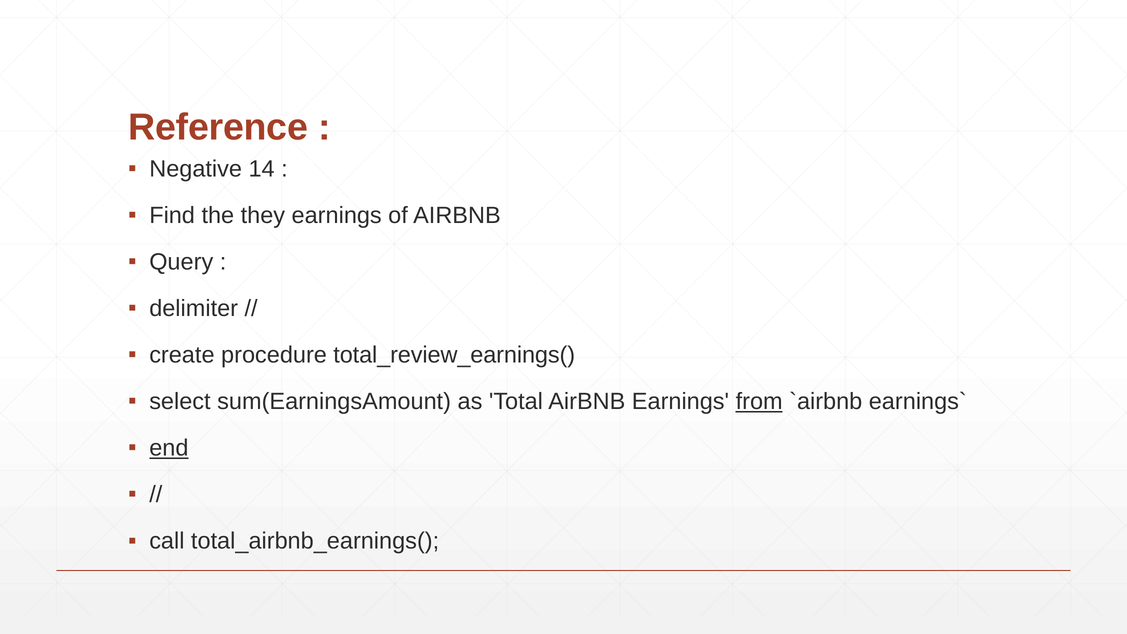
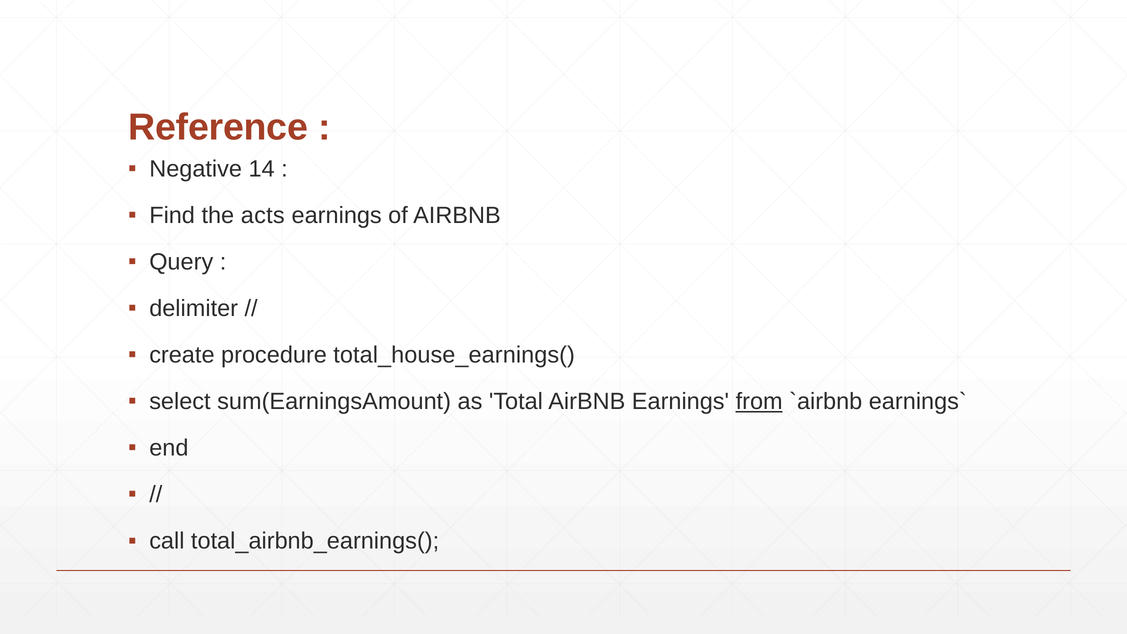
they: they -> acts
total_review_earnings(: total_review_earnings( -> total_house_earnings(
end underline: present -> none
